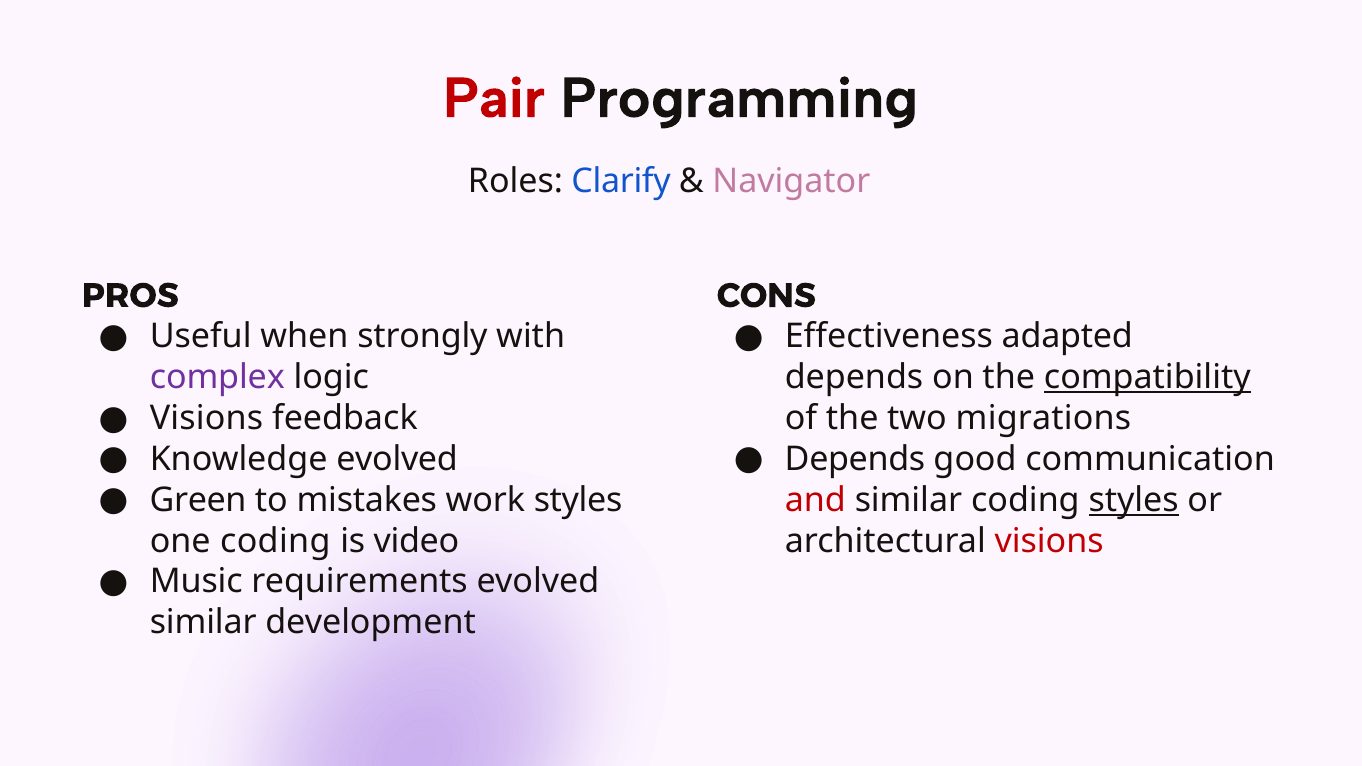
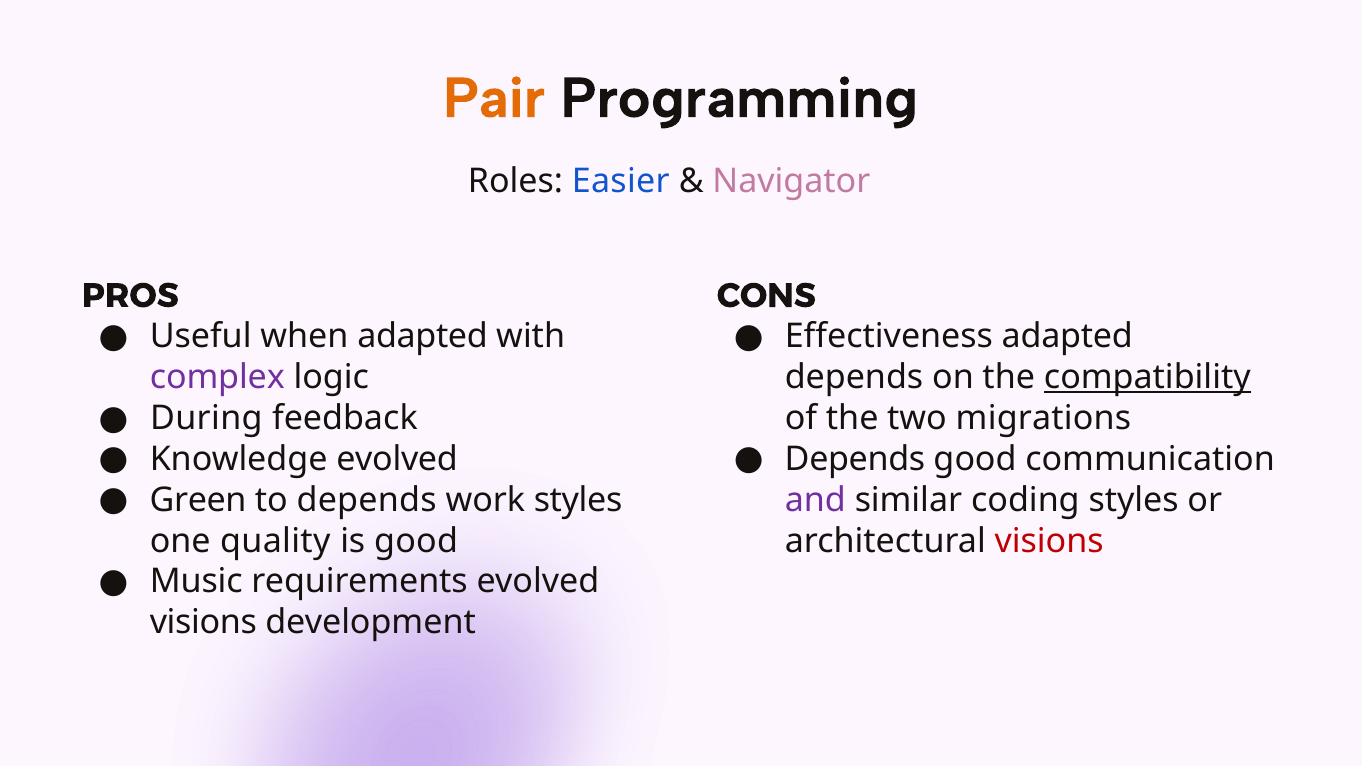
Pair colour: red -> orange
Clarify: Clarify -> Easier
when strongly: strongly -> adapted
Visions at (206, 418): Visions -> During
to mistakes: mistakes -> depends
and colour: red -> purple
styles at (1134, 500) underline: present -> none
one coding: coding -> quality
is video: video -> good
similar at (203, 623): similar -> visions
